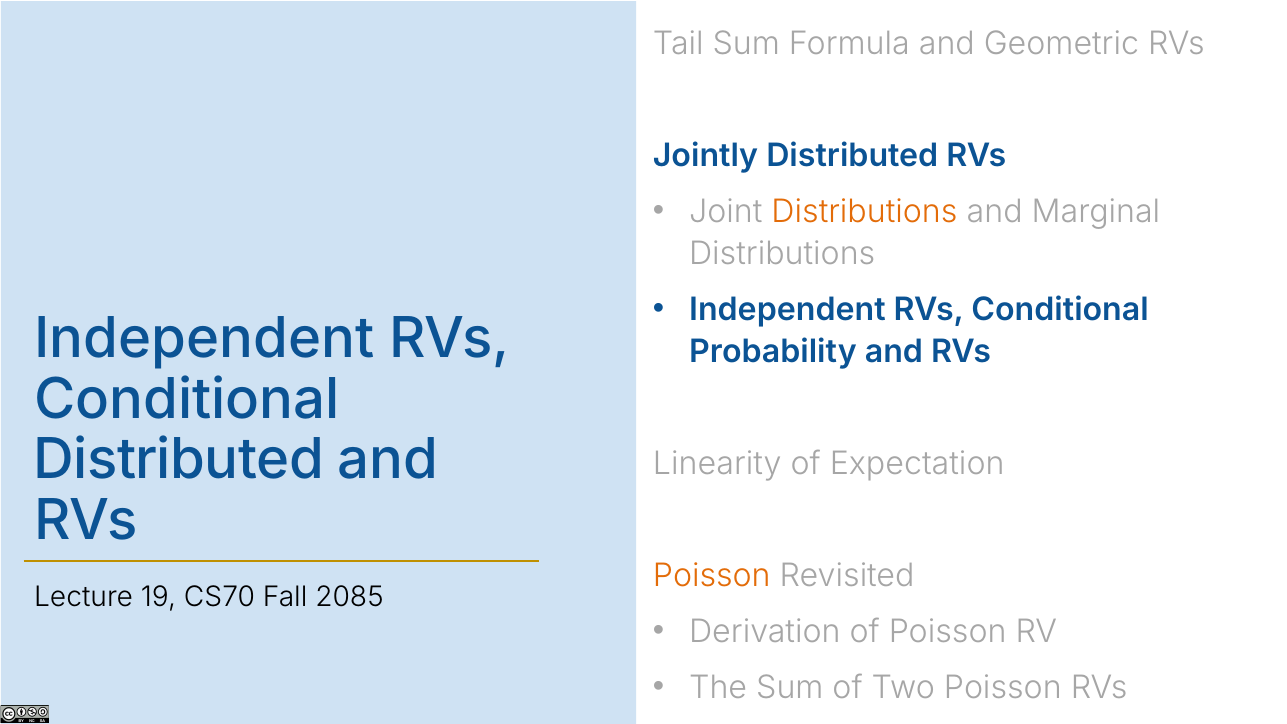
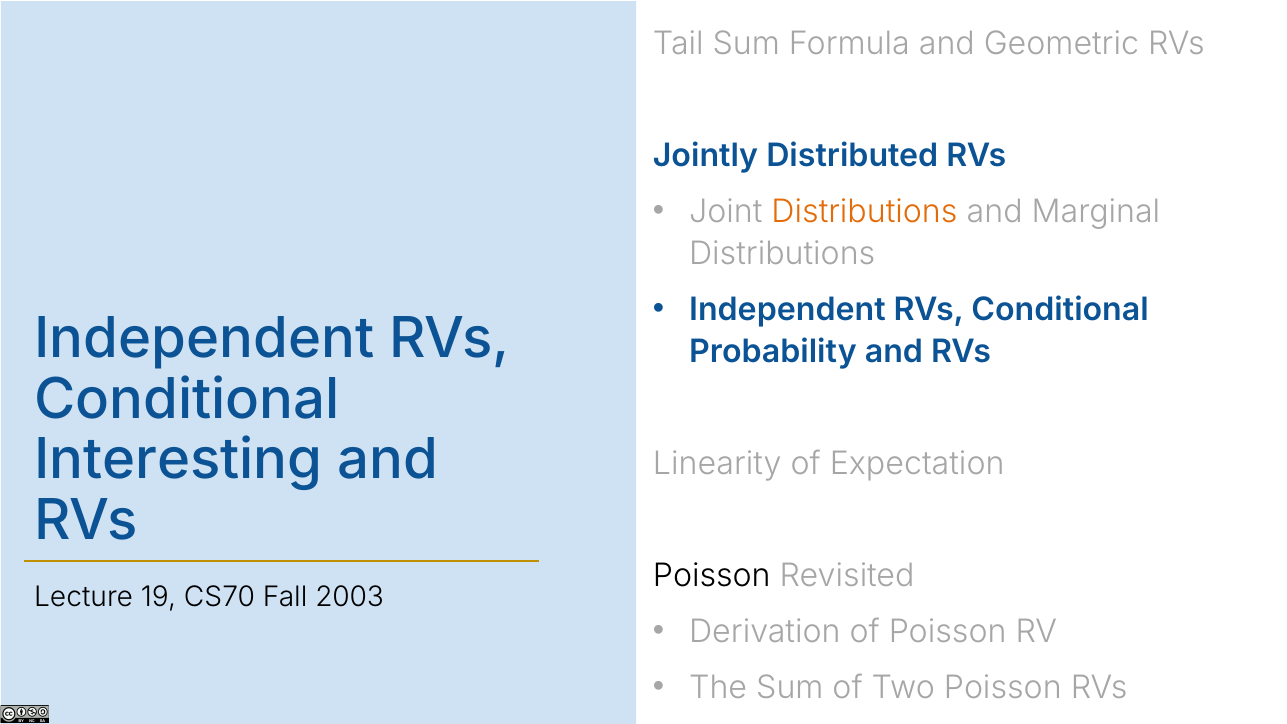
Distributed at (179, 460): Distributed -> Interesting
Poisson at (712, 576) colour: orange -> black
2085: 2085 -> 2003
